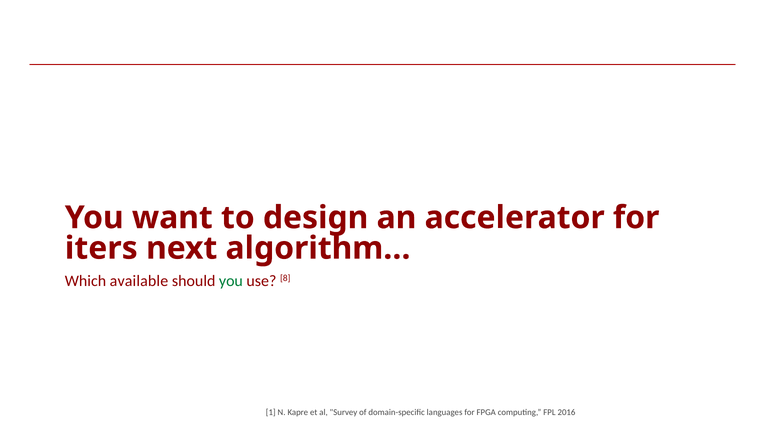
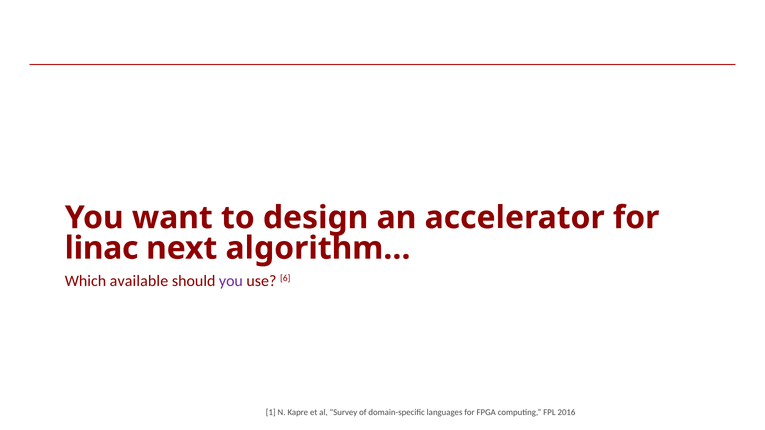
iters: iters -> linac
you at (231, 281) colour: green -> purple
8: 8 -> 6
